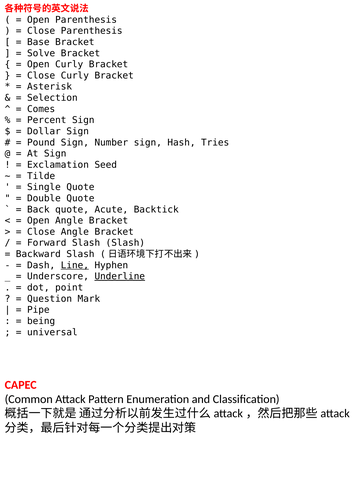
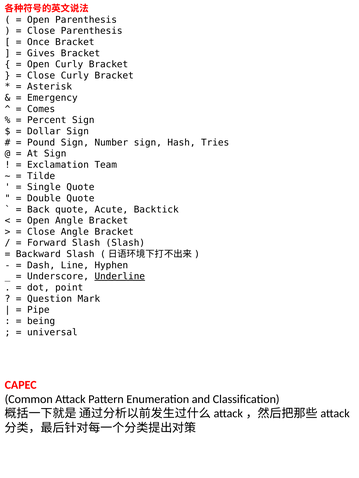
Base: Base -> Once
Solve: Solve -> Gives
Selection: Selection -> Emergency
Seed: Seed -> Team
Line underline: present -> none
